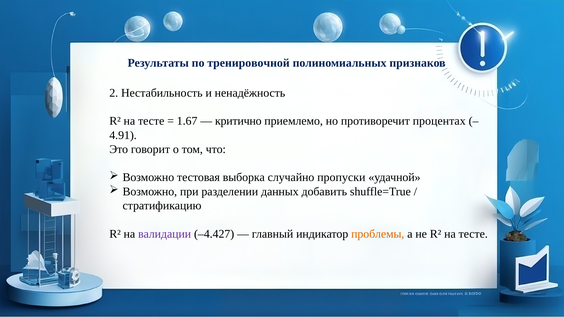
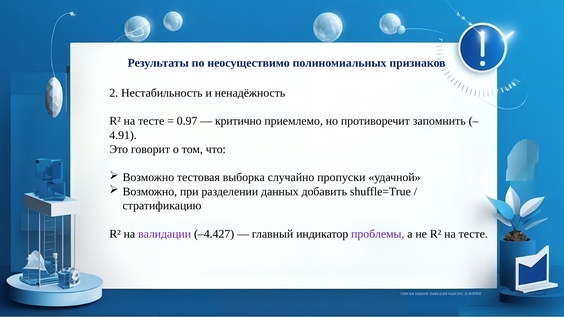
тренировочной: тренировочной -> неосуществимо
1.67: 1.67 -> 0.97
процентах: процентах -> запомнить
проблемы colour: orange -> purple
